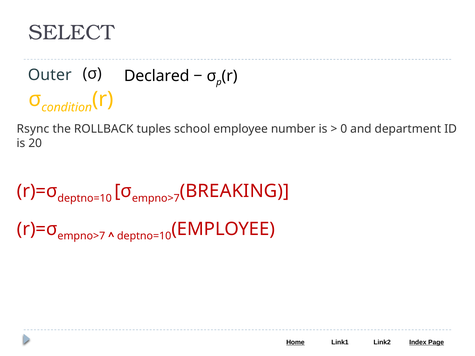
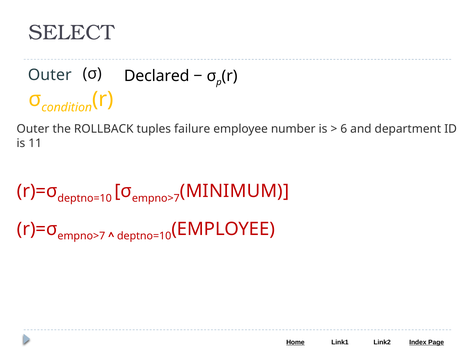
Rsync at (33, 129): Rsync -> Outer
school: school -> failure
0: 0 -> 6
20: 20 -> 11
BREAKING: BREAKING -> MINIMUM
